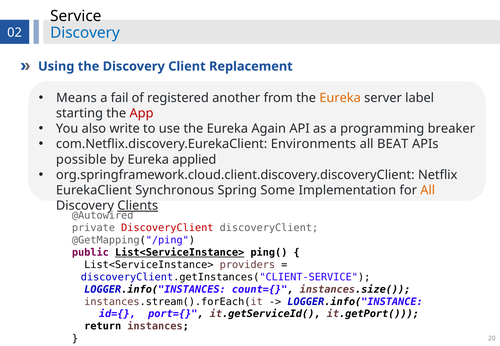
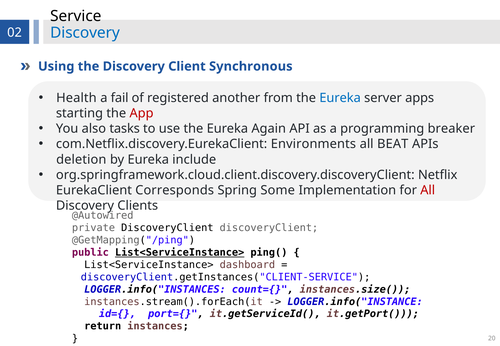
Replacement: Replacement -> Synchronous
Means: Means -> Health
Eureka at (340, 98) colour: orange -> blue
label: label -> apps
write: write -> tasks
possible: possible -> deletion
applied: applied -> include
Synchronous: Synchronous -> Corresponds
All at (428, 190) colour: orange -> red
Clients underline: present -> none
DiscoveryClient at (167, 228) colour: red -> black
providers: providers -> dashboard
